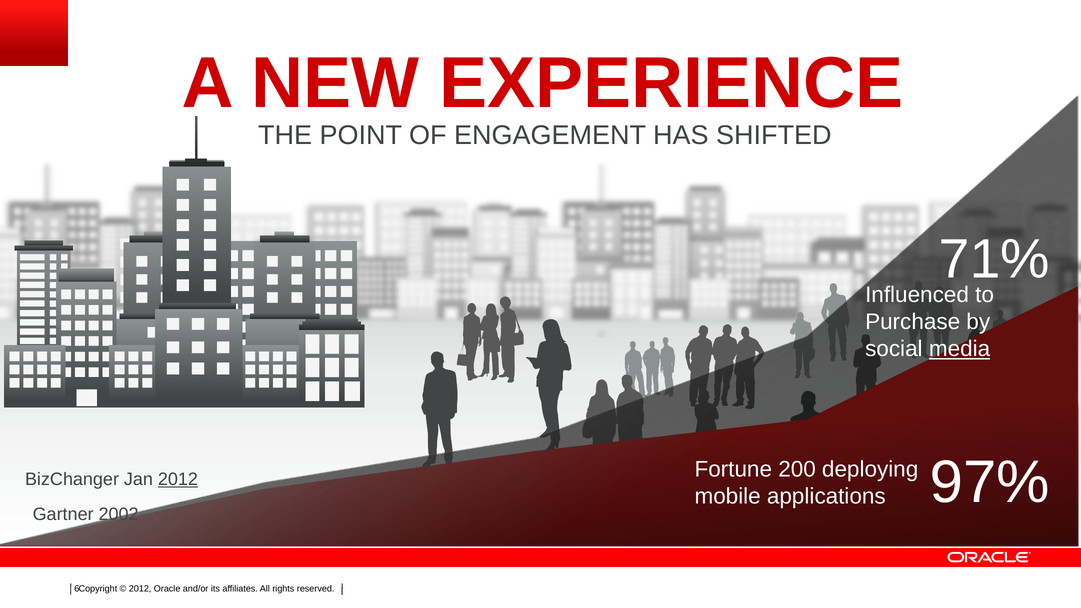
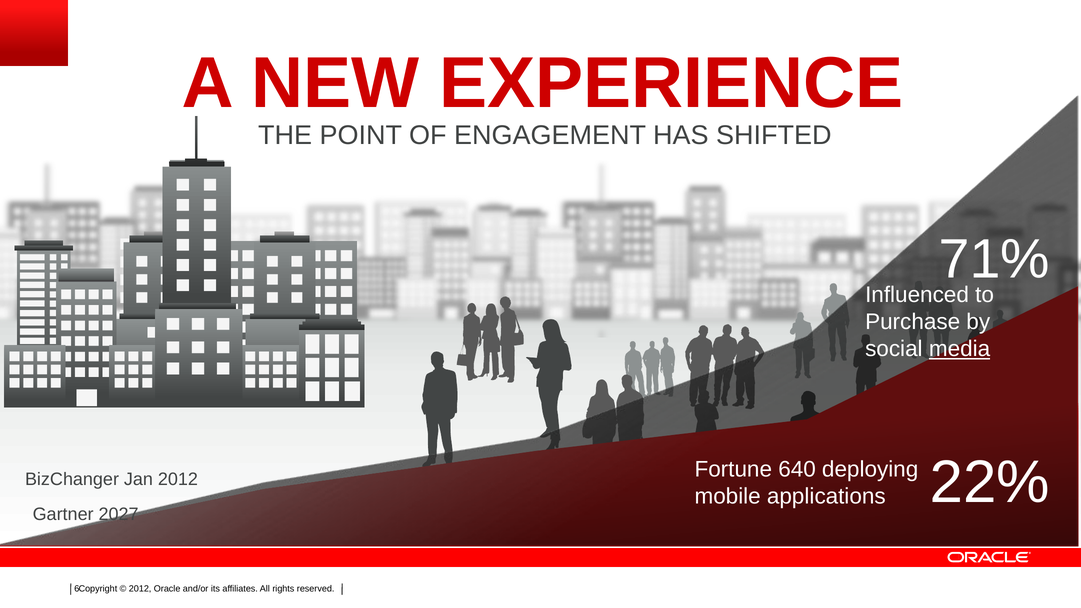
200: 200 -> 640
2012 at (178, 479) underline: present -> none
97%: 97% -> 22%
2002: 2002 -> 2027
